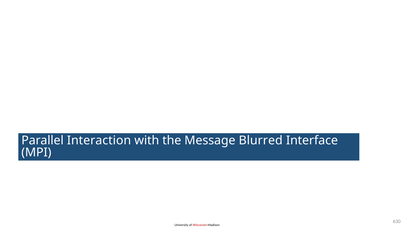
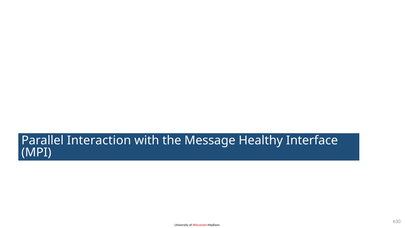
Blurred: Blurred -> Healthy
